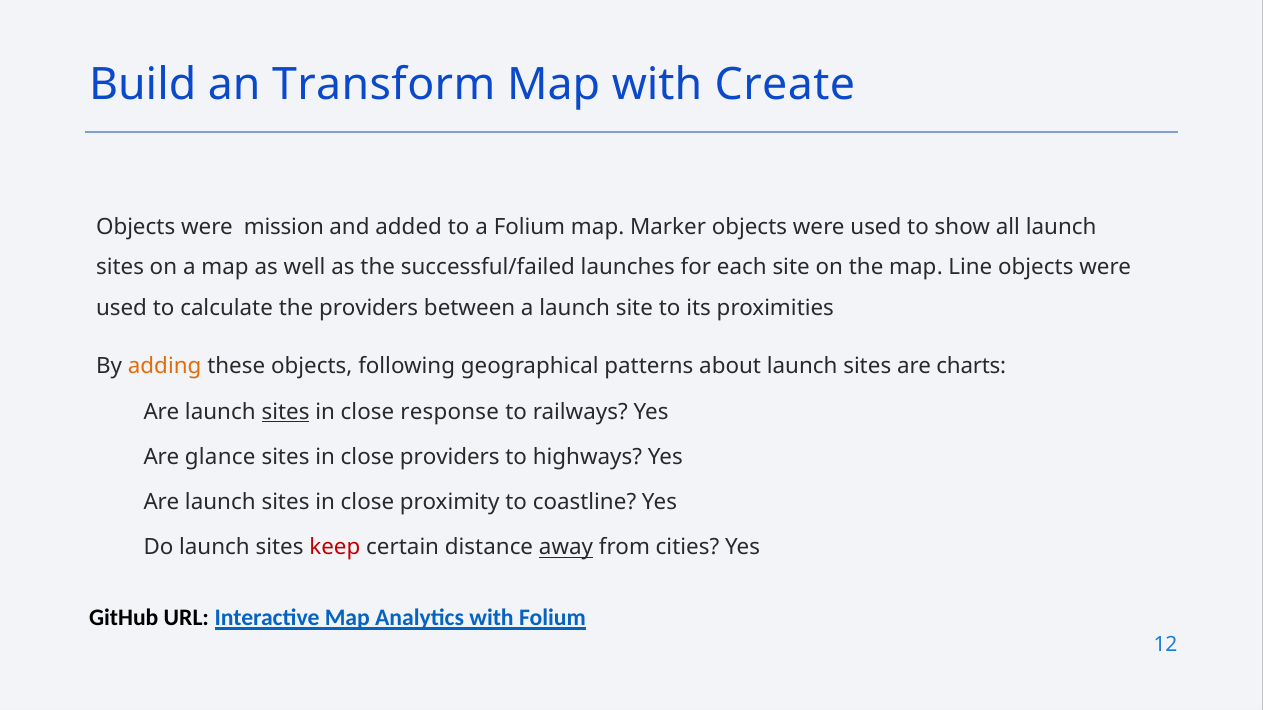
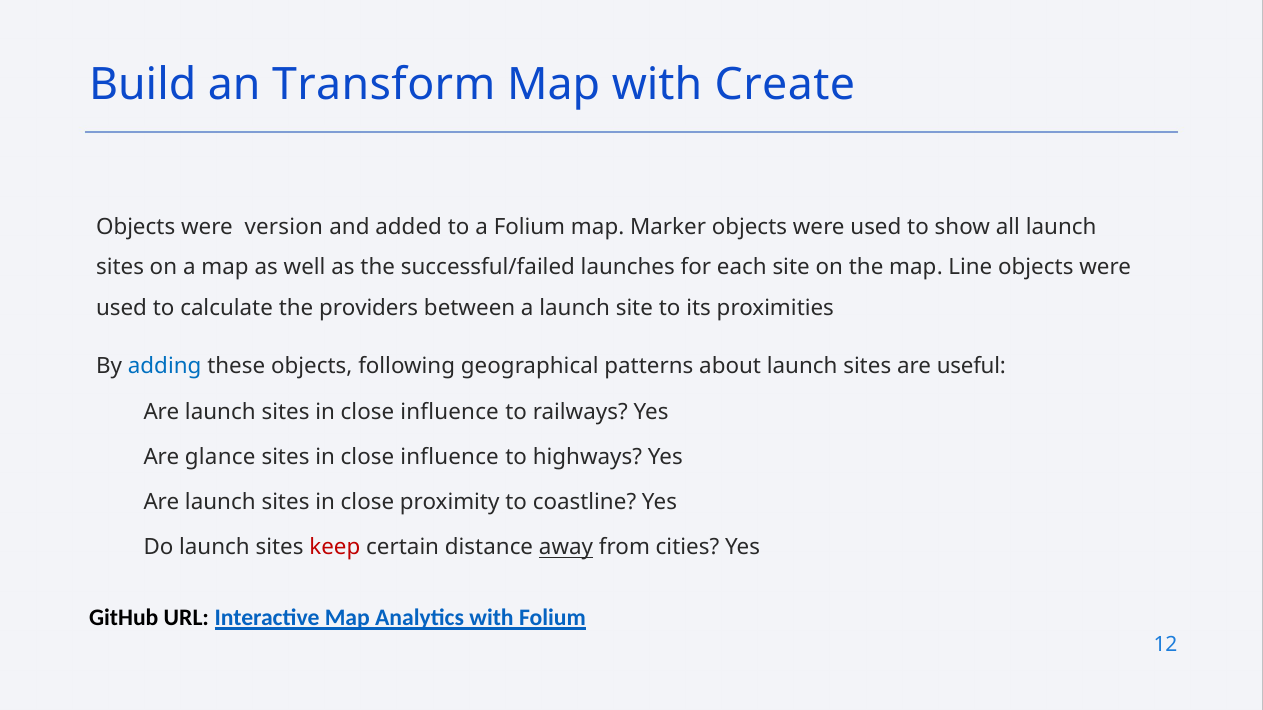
mission: mission -> version
adding colour: orange -> blue
charts: charts -> useful
sites at (286, 412) underline: present -> none
response at (450, 412): response -> influence
providers at (450, 457): providers -> influence
